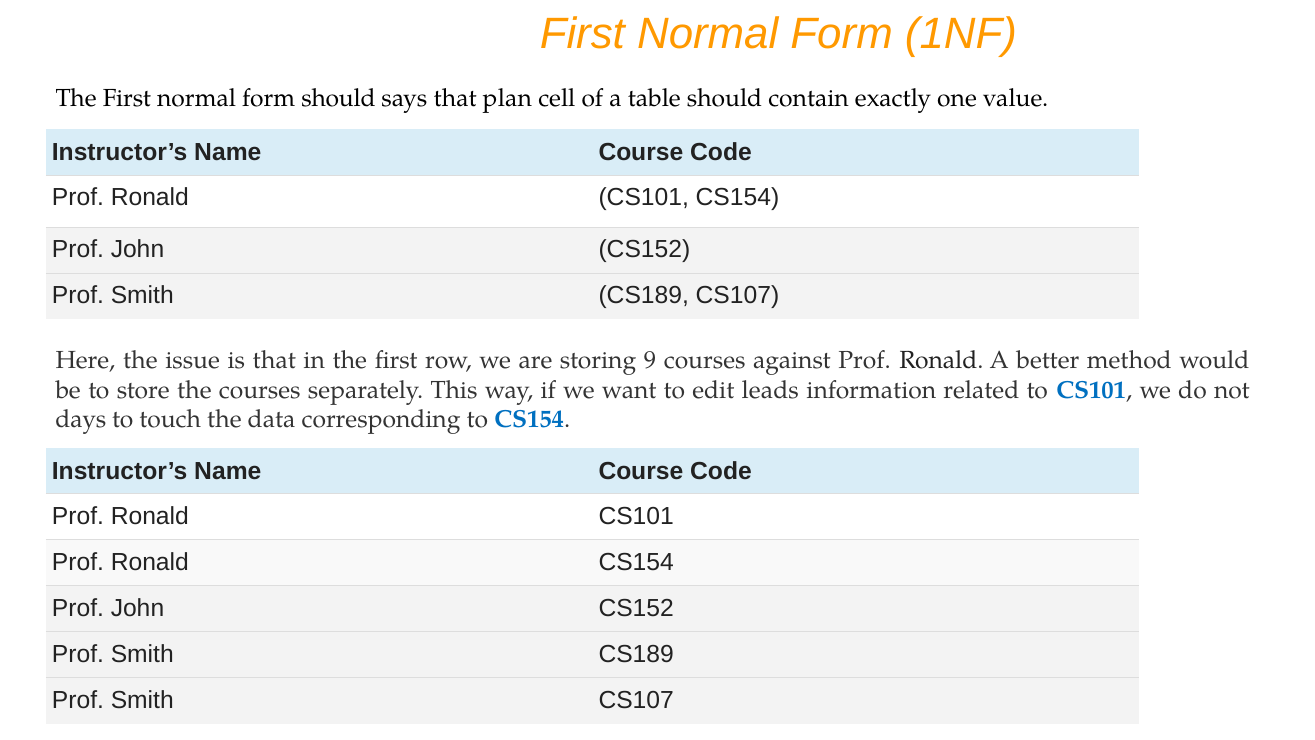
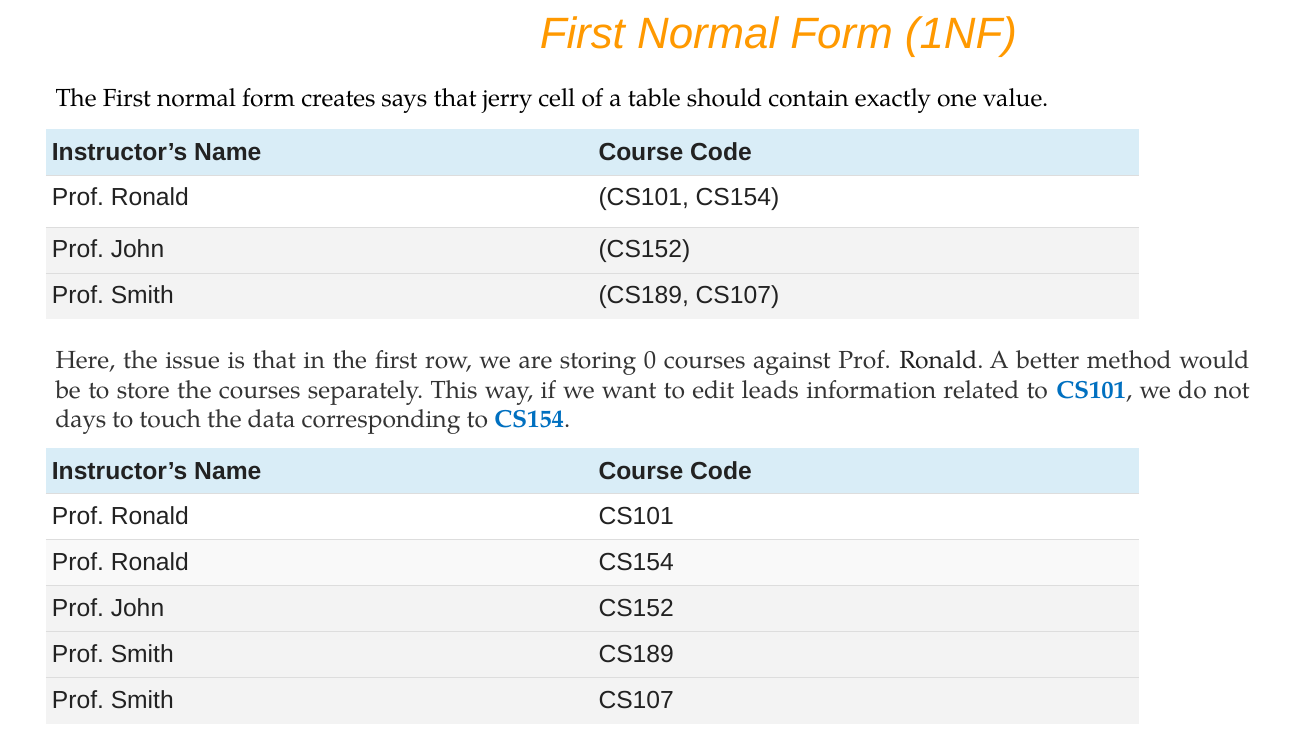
form should: should -> creates
plan: plan -> jerry
9: 9 -> 0
